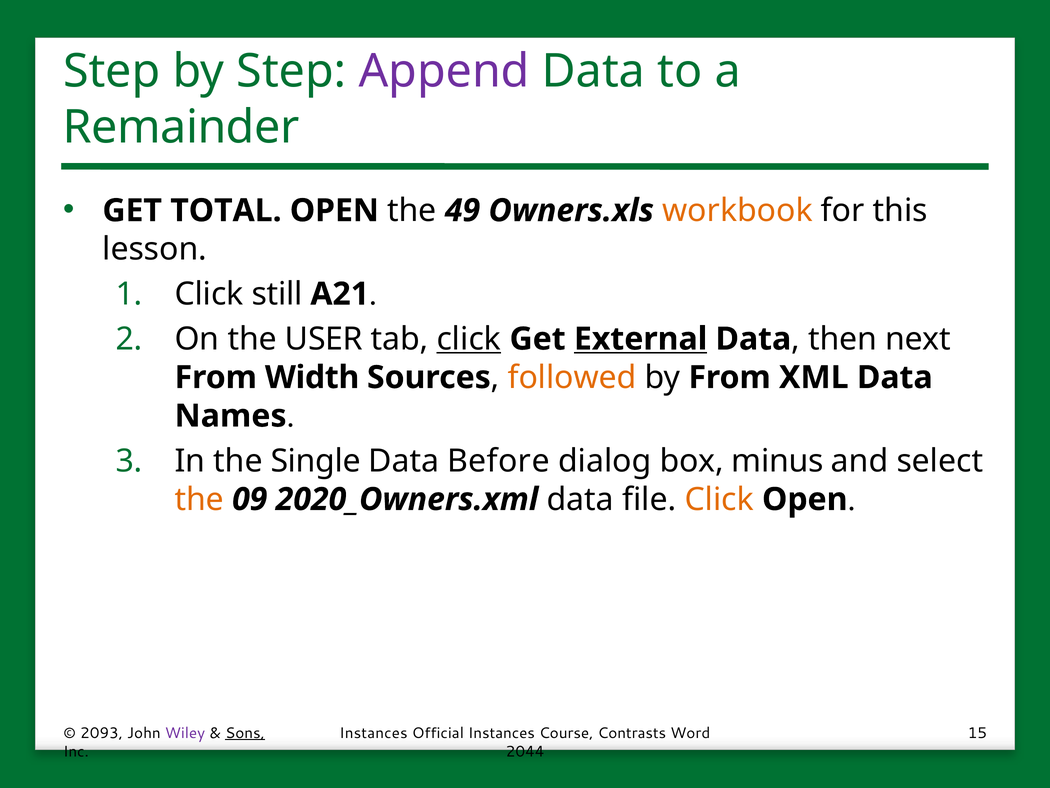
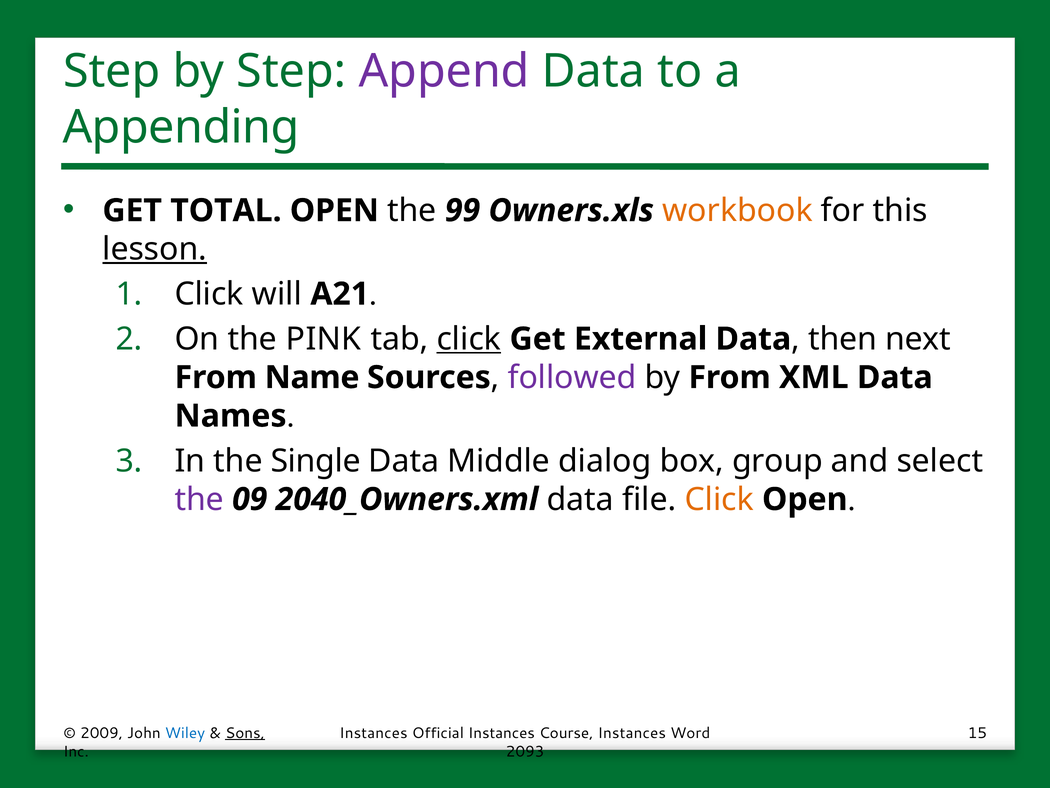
Remainder: Remainder -> Appending
49: 49 -> 99
lesson underline: none -> present
still: still -> will
USER: USER -> PINK
External underline: present -> none
Width: Width -> Name
followed colour: orange -> purple
Before: Before -> Middle
minus: minus -> group
the at (199, 499) colour: orange -> purple
2020_Owners.xml: 2020_Owners.xml -> 2040_Owners.xml
2093: 2093 -> 2009
Wiley colour: purple -> blue
Course Contrasts: Contrasts -> Instances
2044: 2044 -> 2093
